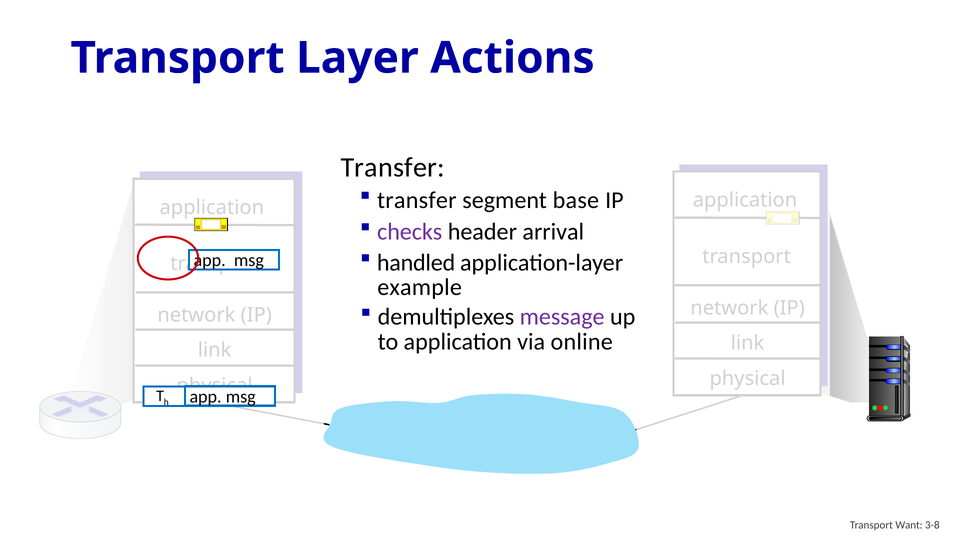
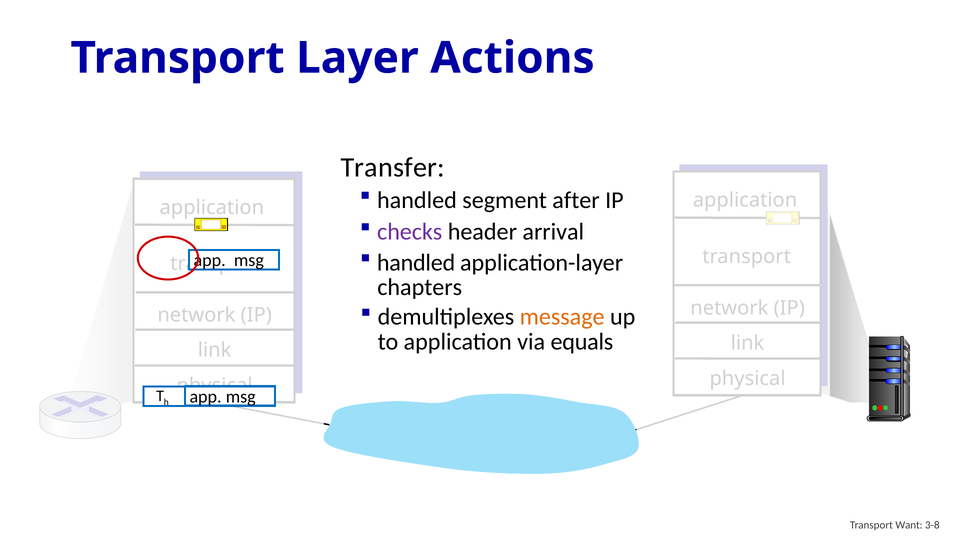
transfer at (417, 200): transfer -> handled
base: base -> after
example: example -> chapters
message colour: purple -> orange
online: online -> equals
